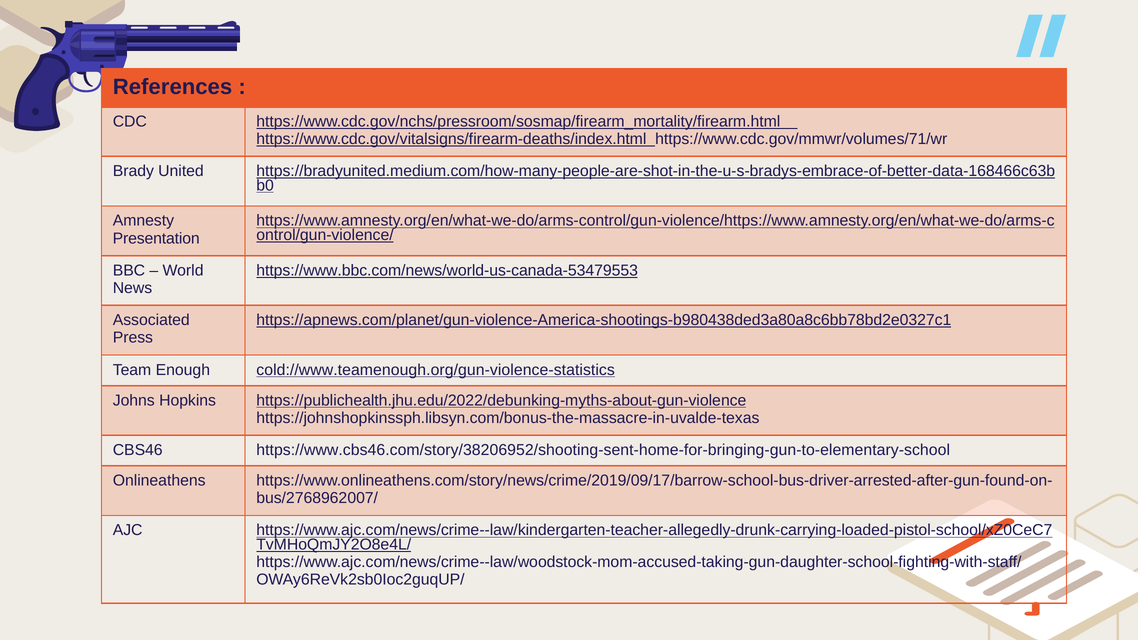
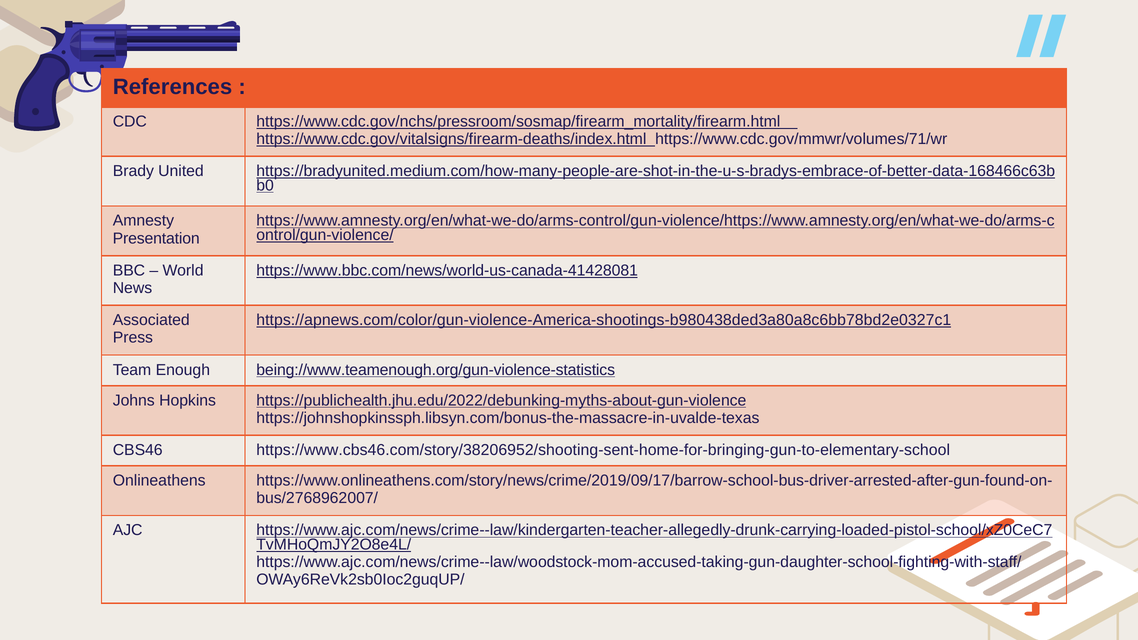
https://www.bbc.com/news/world-us-canada-53479553: https://www.bbc.com/news/world-us-canada-53479553 -> https://www.bbc.com/news/world-us-canada-41428081
https://apnews.com/planet/gun-violence-America-shootings-b980438ded3a80a8c6bb78bd2e0327c1: https://apnews.com/planet/gun-violence-America-shootings-b980438ded3a80a8c6bb78bd2e0327c1 -> https://apnews.com/color/gun-violence-America-shootings-b980438ded3a80a8c6bb78bd2e0327c1
cold://www.teamenough.org/gun-violence-statistics: cold://www.teamenough.org/gun-violence-statistics -> being://www.teamenough.org/gun-violence-statistics
